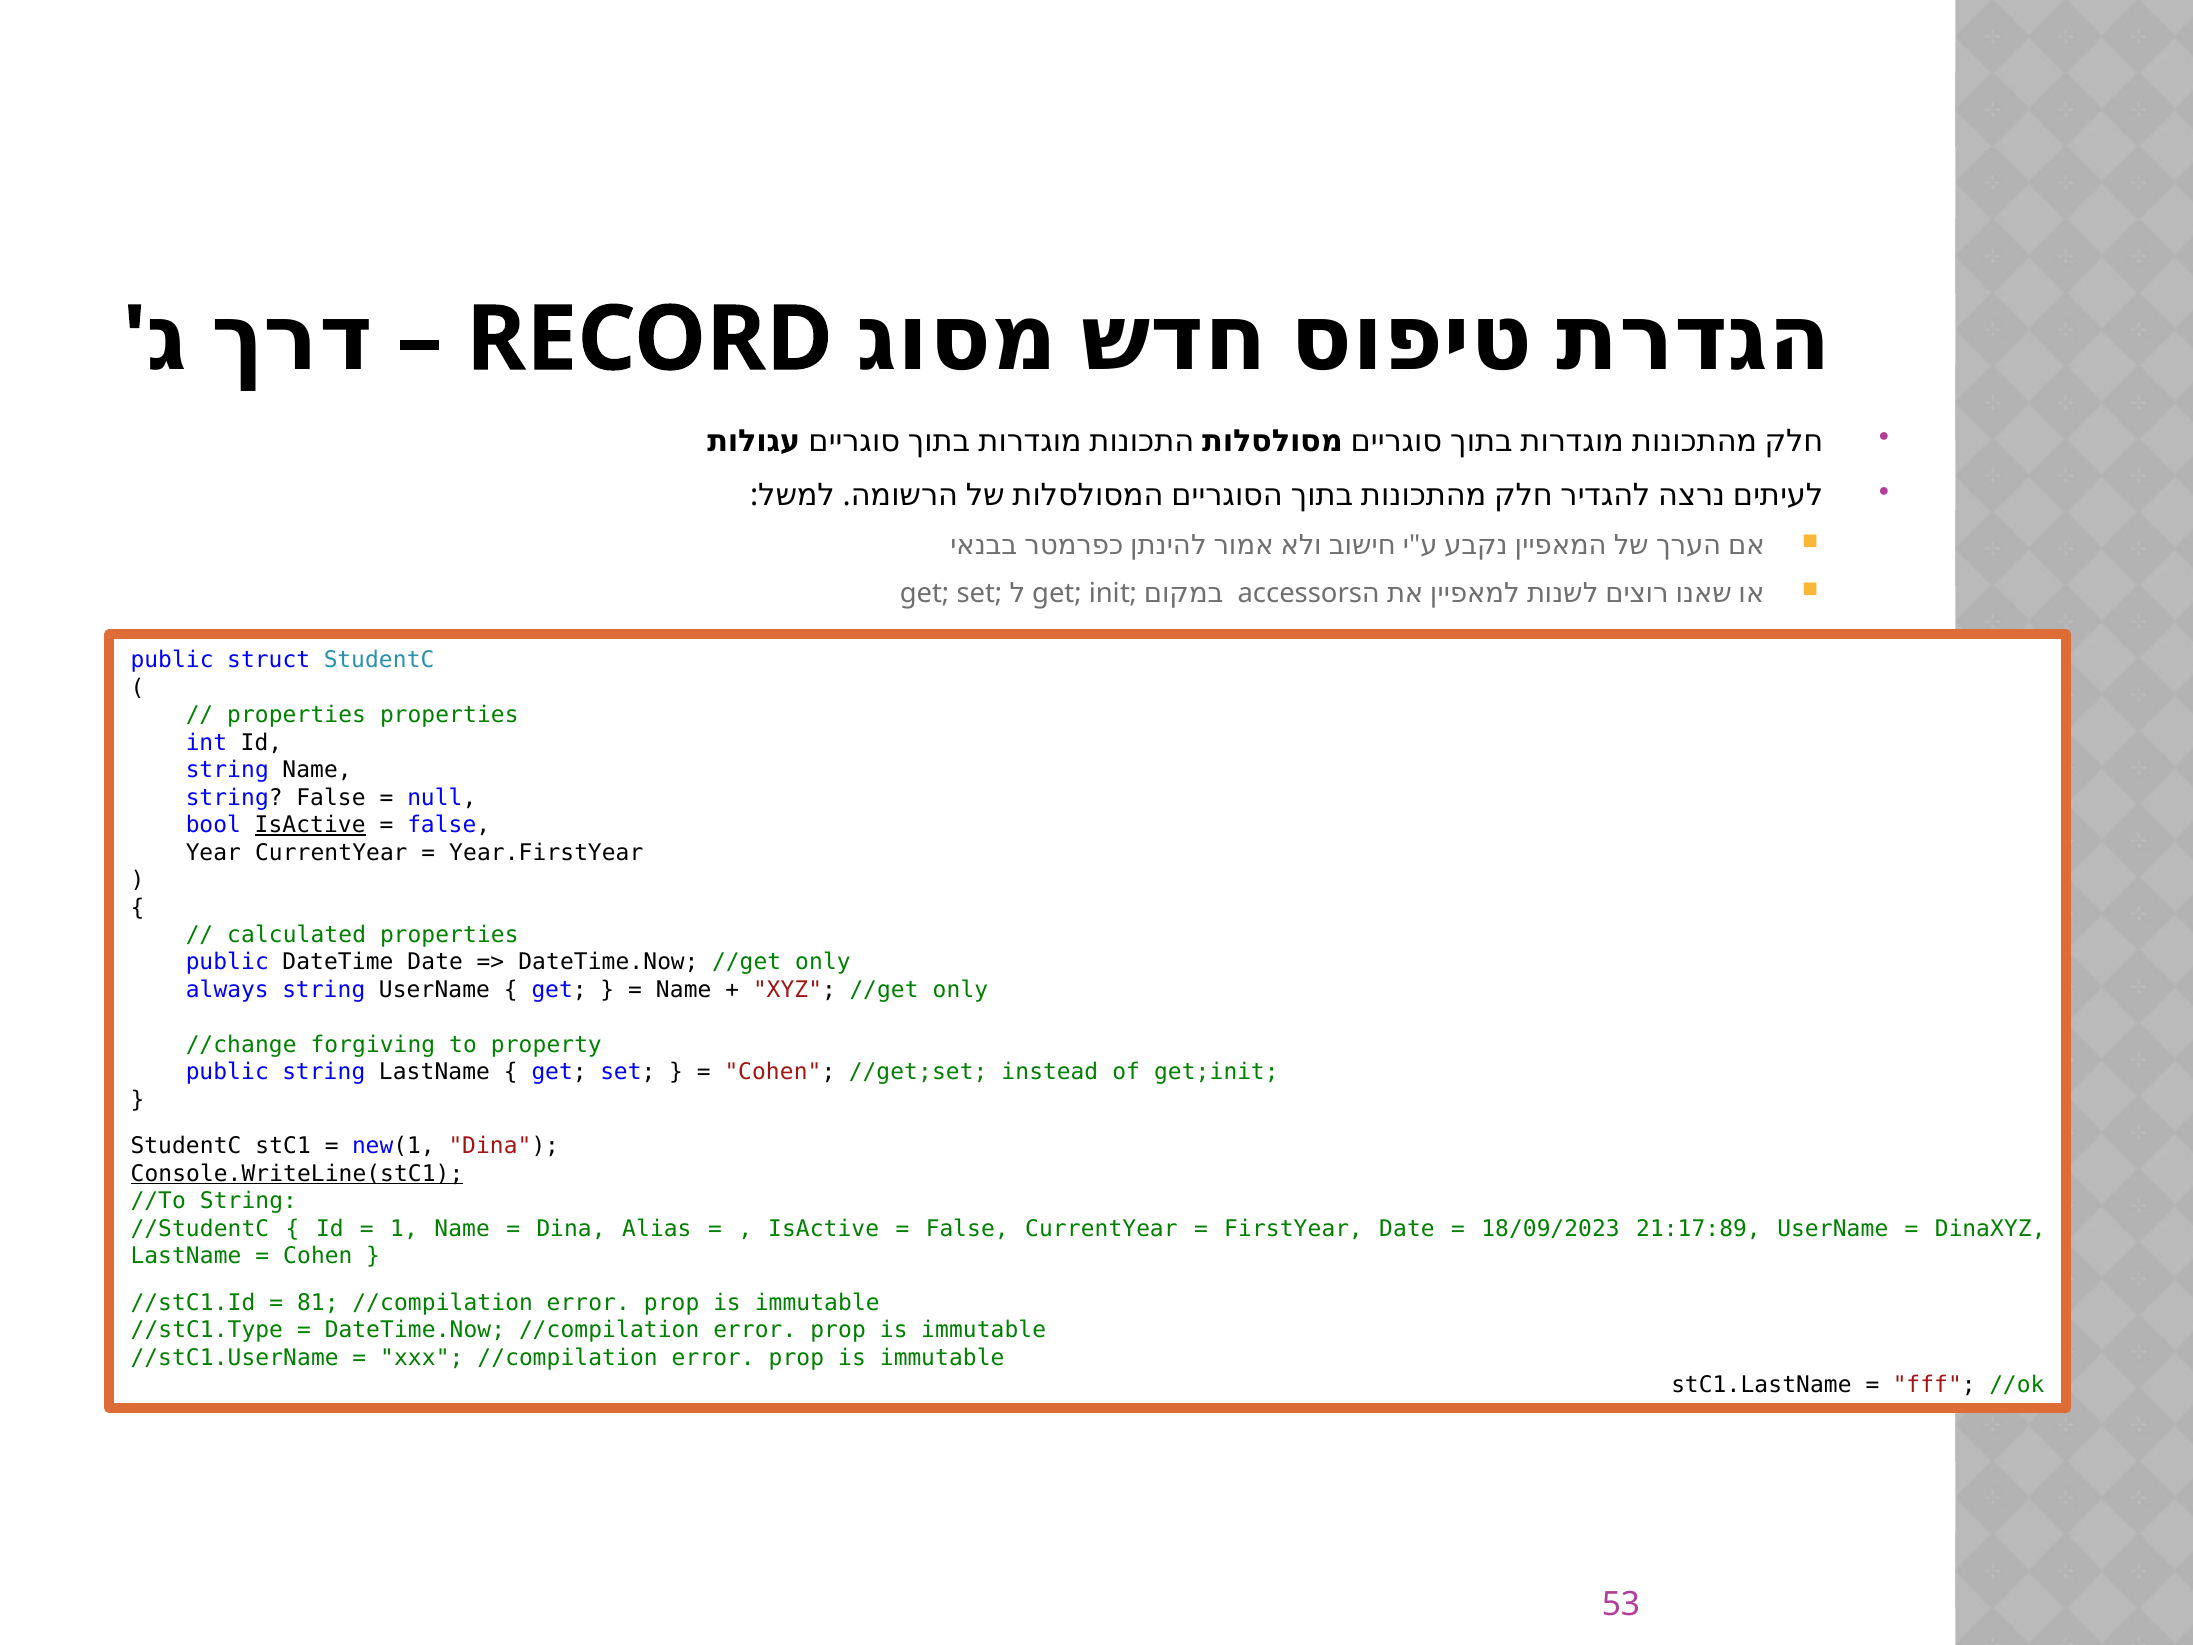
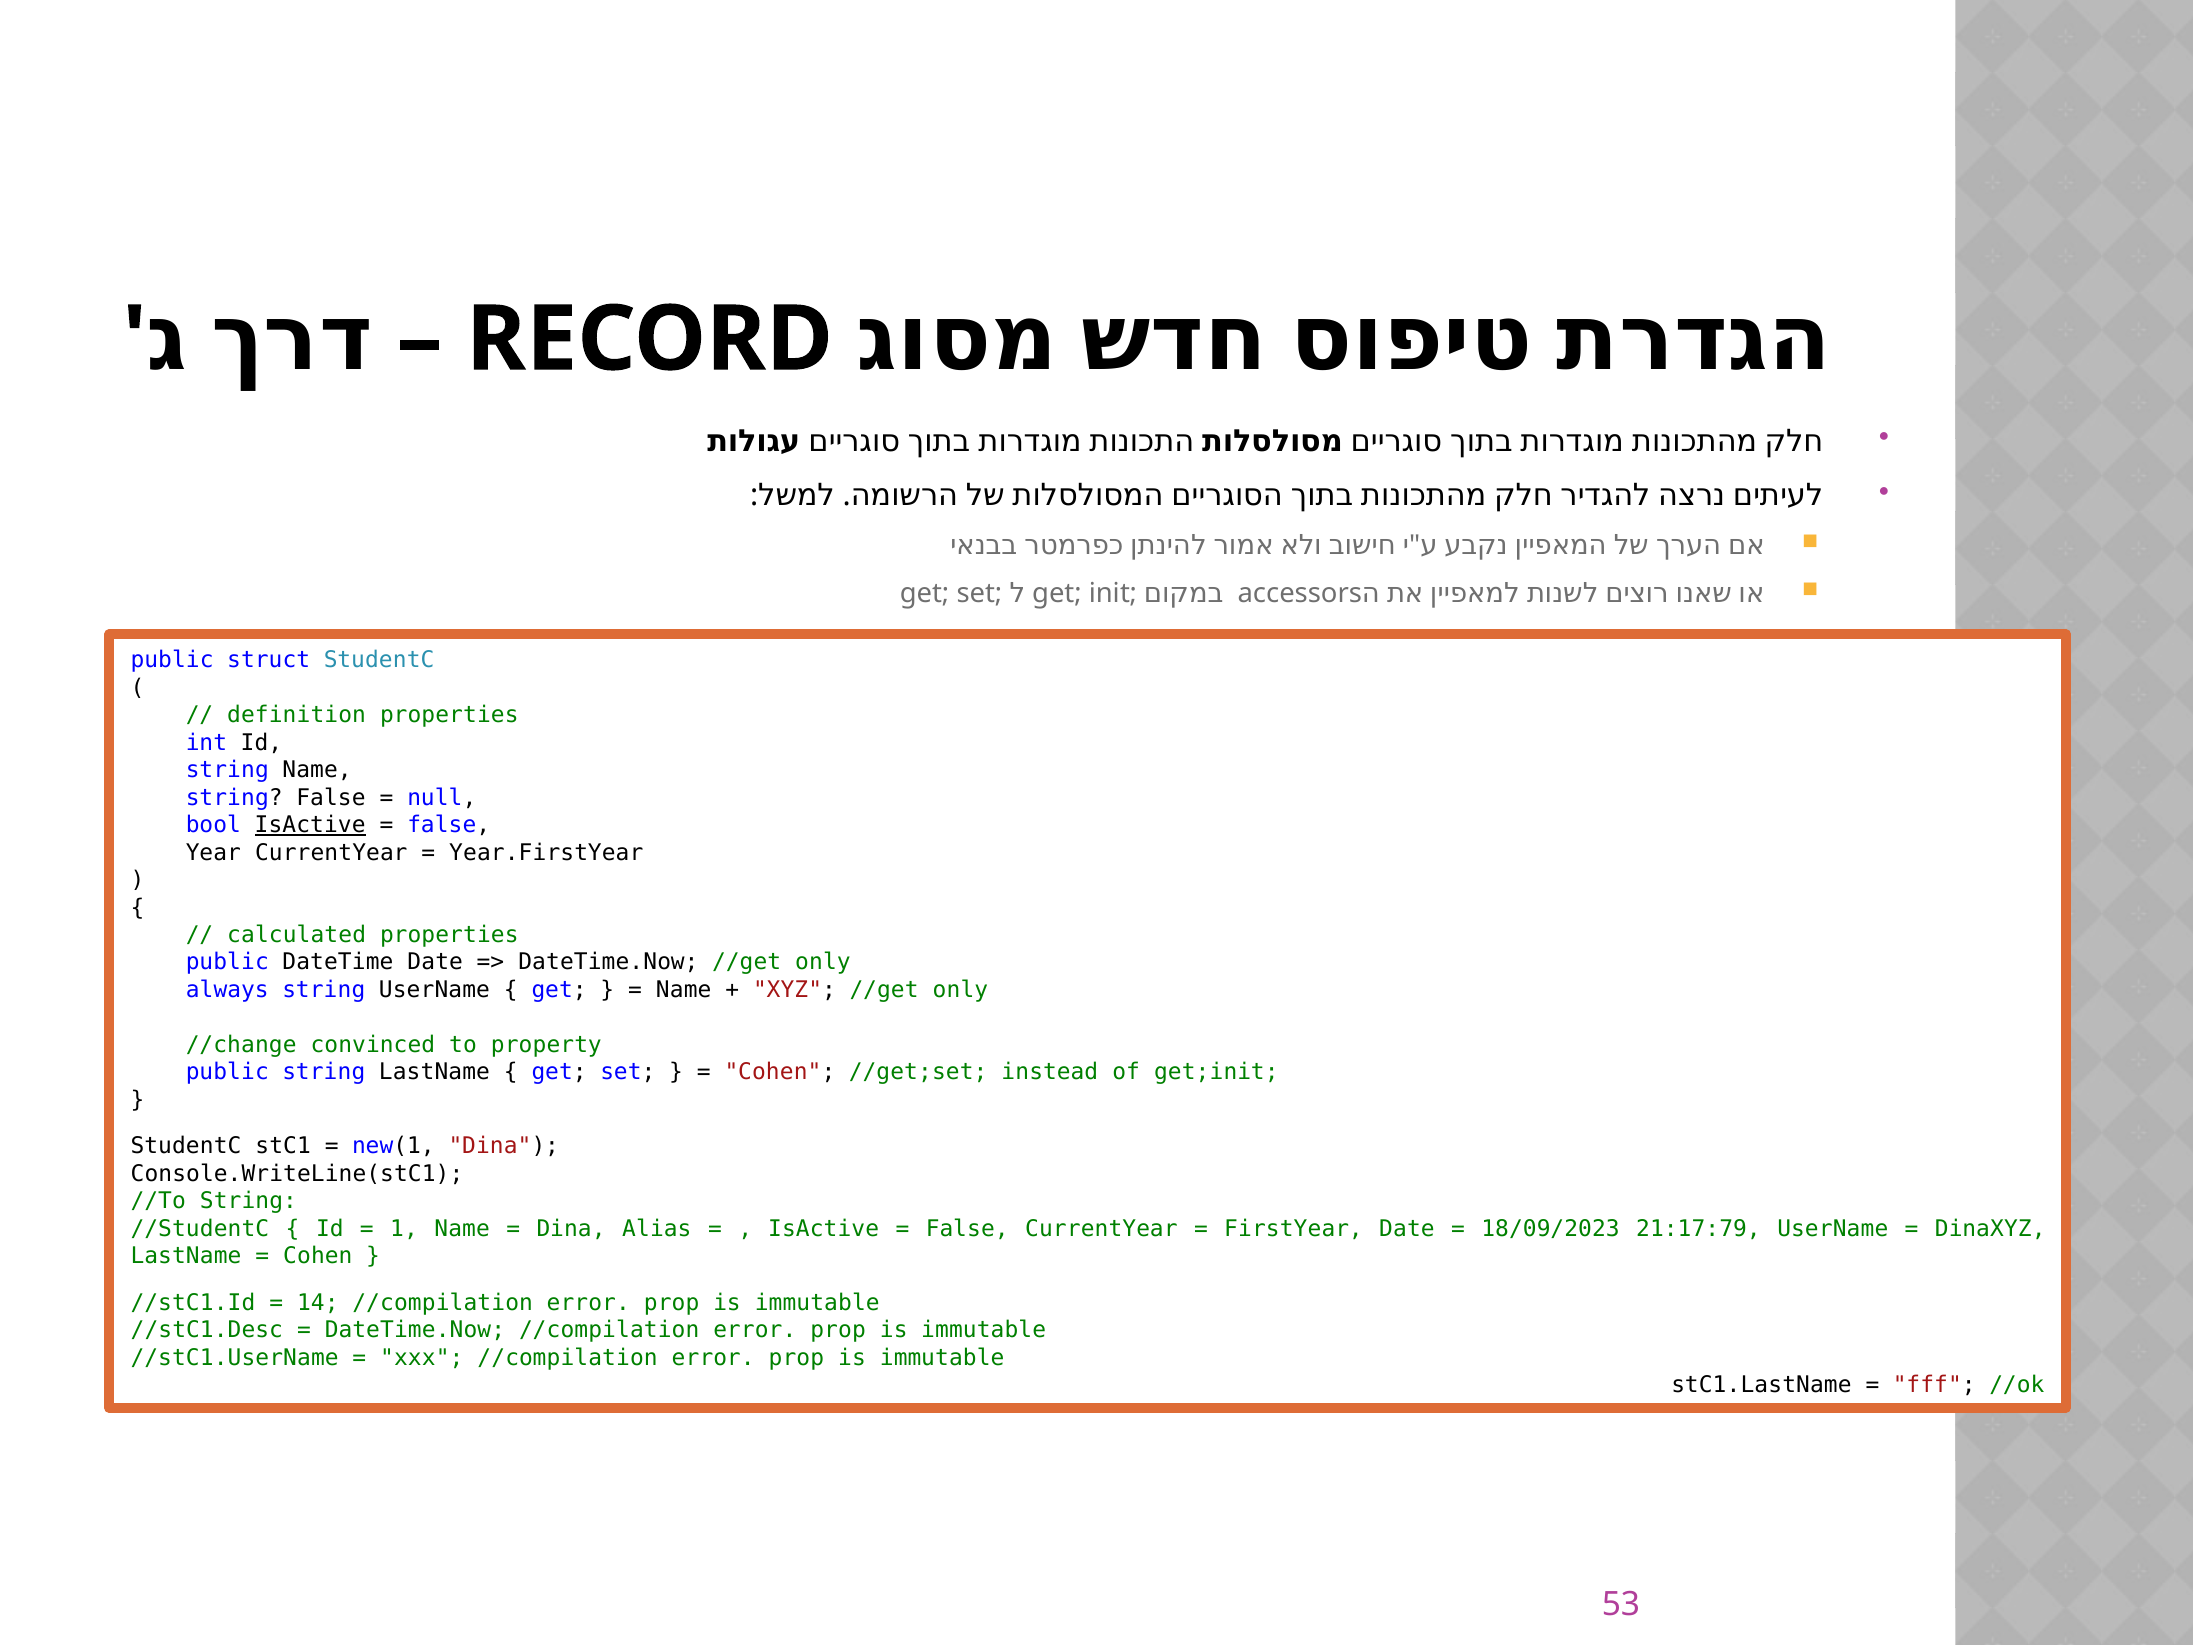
properties at (297, 715): properties -> definition
forgiving: forgiving -> convinced
Console.WriteLine(stC1 underline: present -> none
21:17:89: 21:17:89 -> 21:17:79
81: 81 -> 14
//stC1.Type: //stC1.Type -> //stC1.Desc
